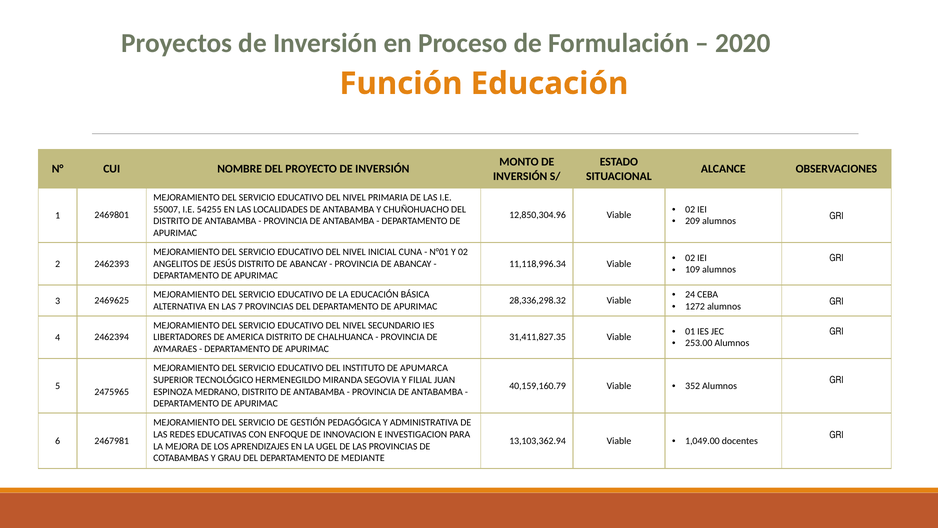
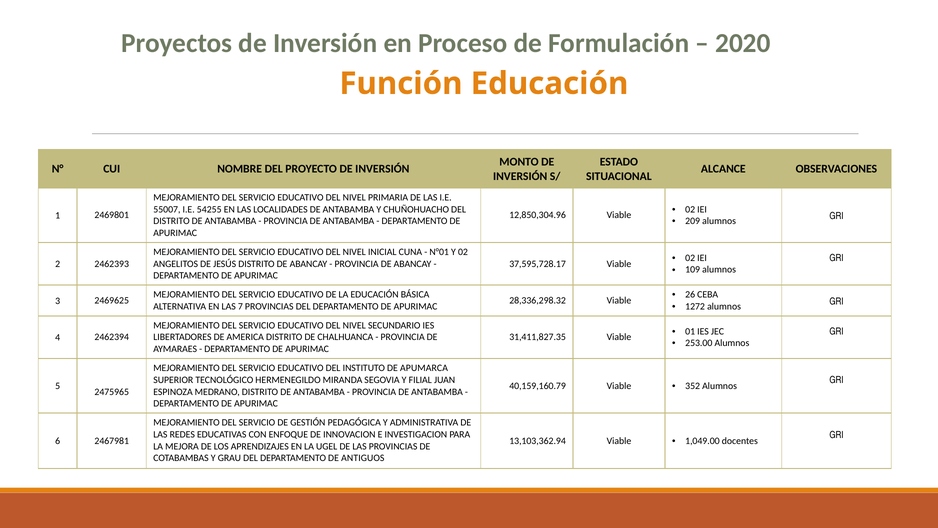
11,118,996.34: 11,118,996.34 -> 37,595,728.17
24: 24 -> 26
MEDIANTE: MEDIANTE -> ANTIGUOS
